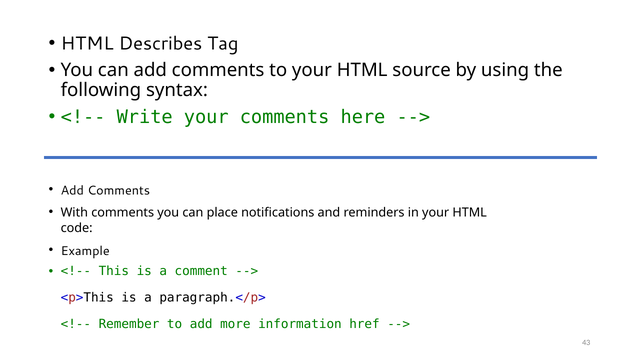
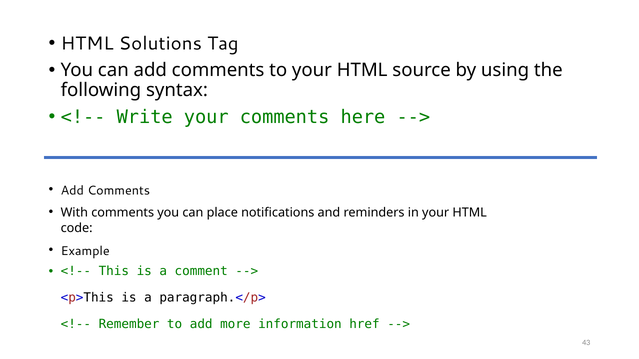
Describes: Describes -> Solutions
